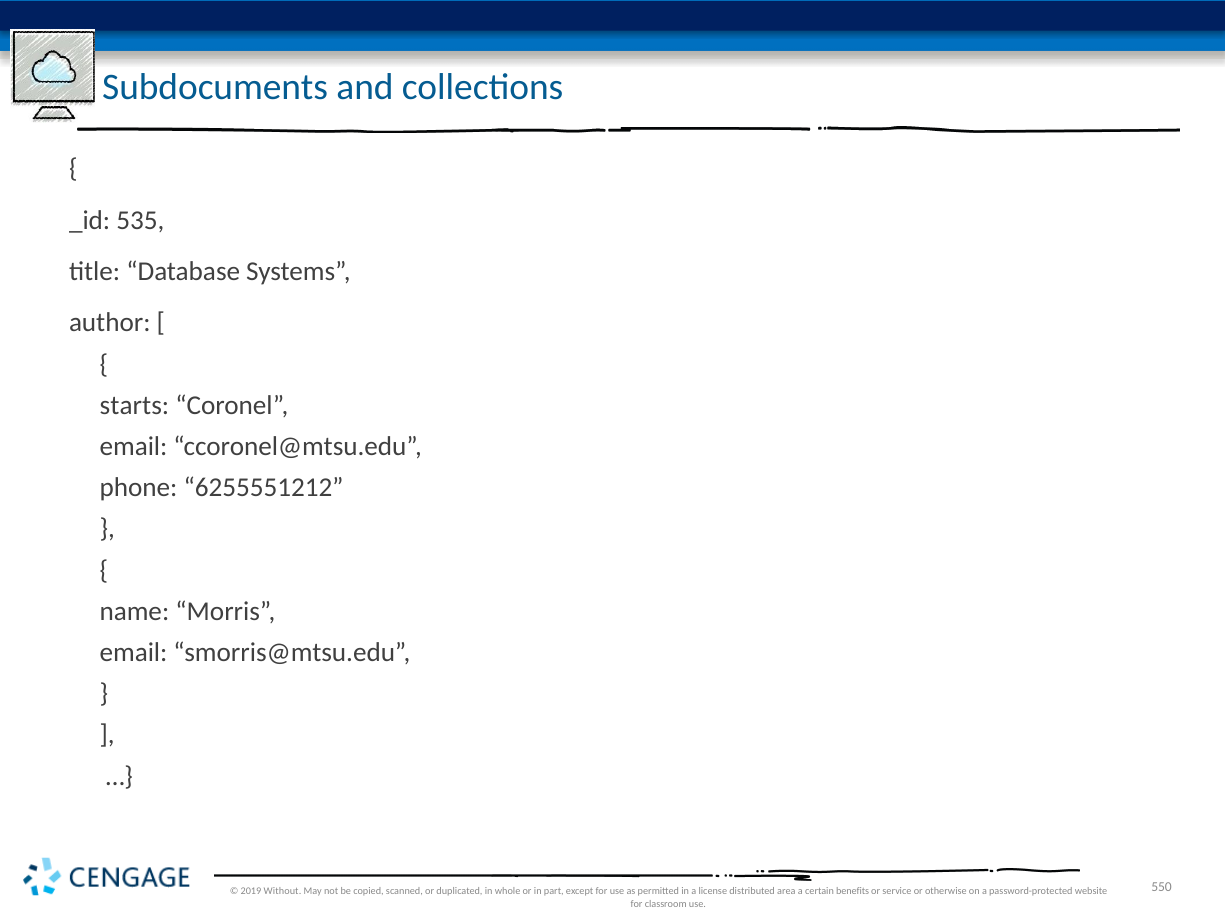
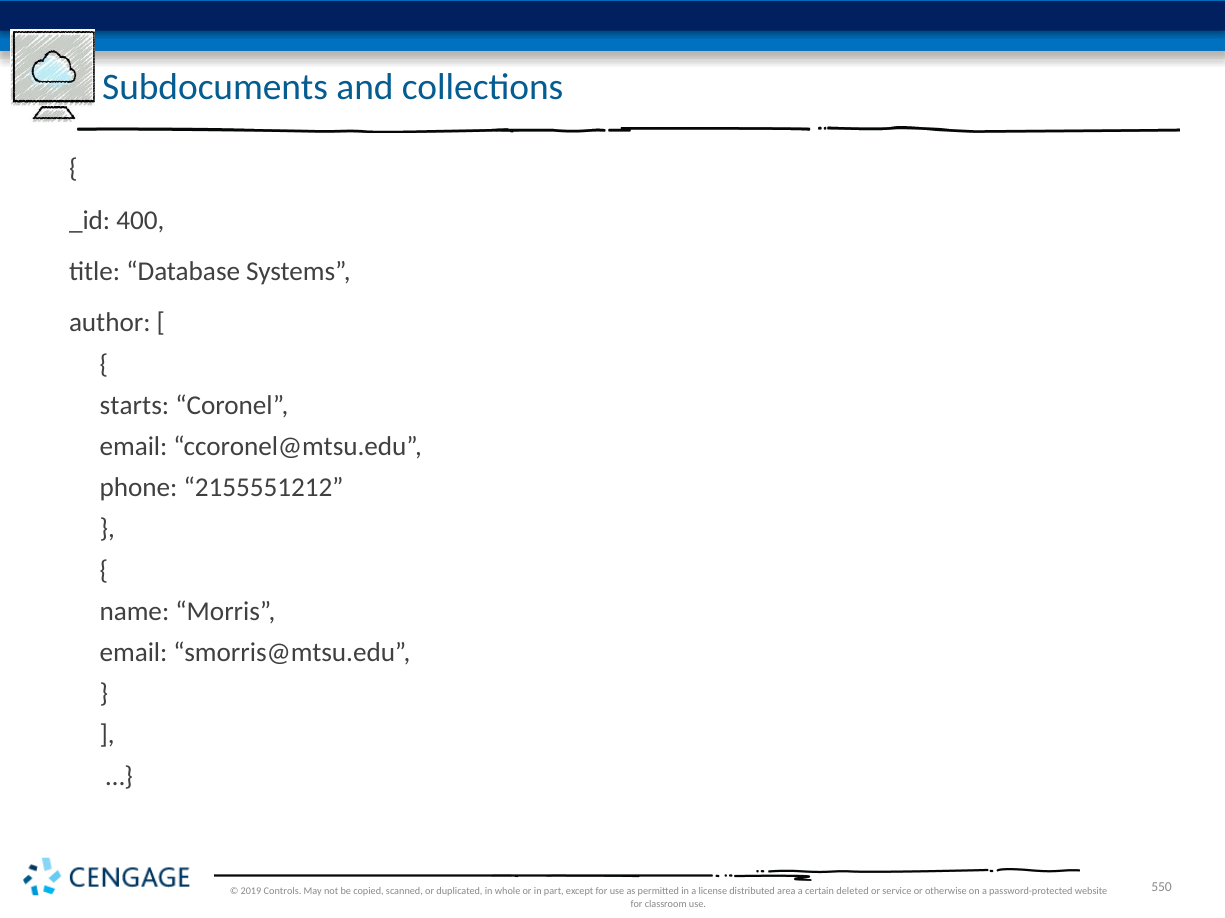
535: 535 -> 400
6255551212: 6255551212 -> 2155551212
Without: Without -> Controls
benefits: benefits -> deleted
